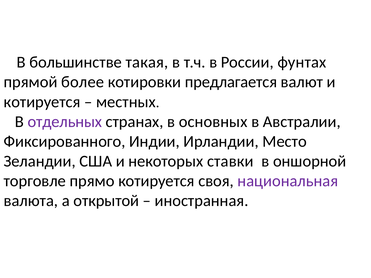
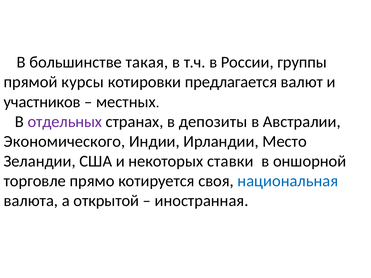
фунтах: фунтах -> группы
более: более -> курсы
котируется at (42, 102): котируется -> участников
основных: основных -> депозиты
Фиксированного: Фиксированного -> Экономического
национальная colour: purple -> blue
